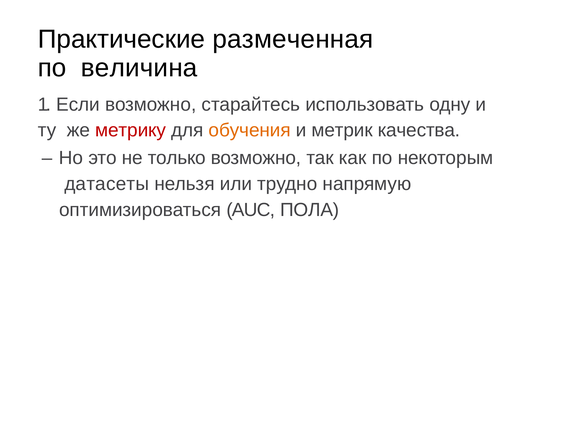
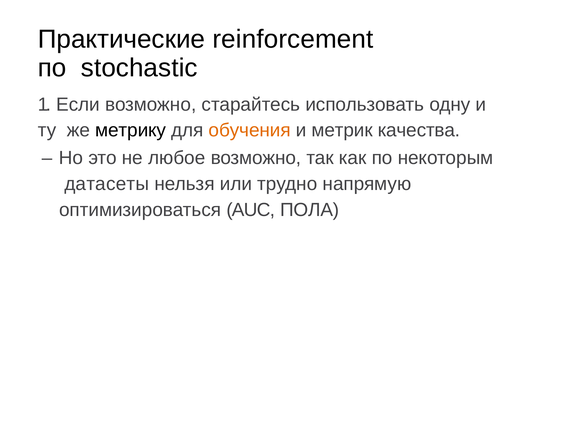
размеченная: размеченная -> reinforcement
величина: величина -> stochastic
метрику colour: red -> black
только: только -> любое
